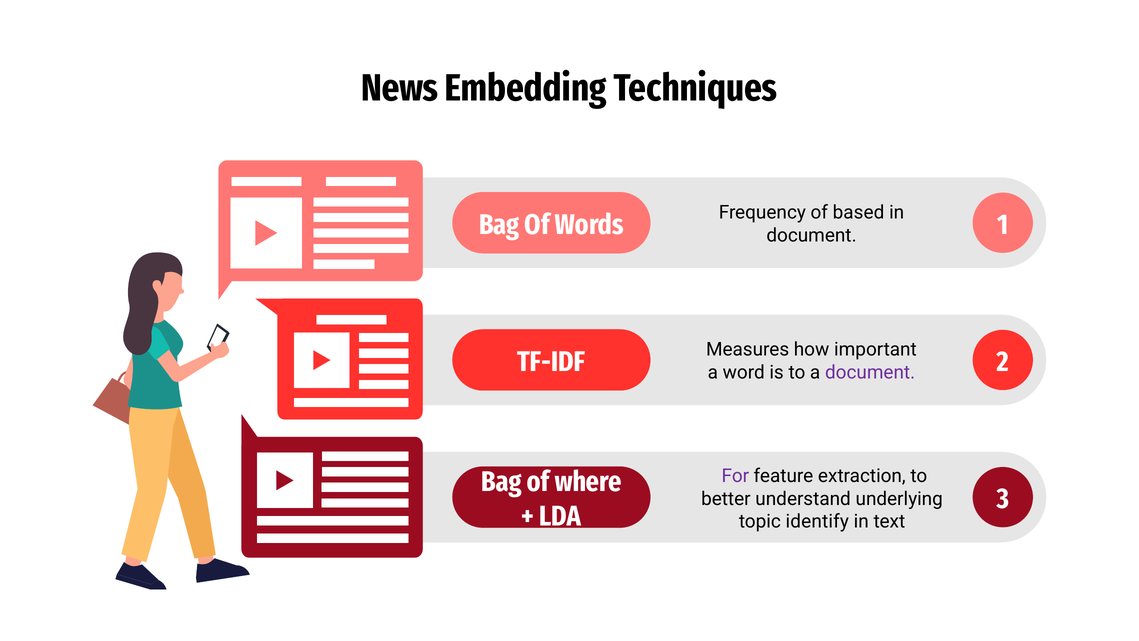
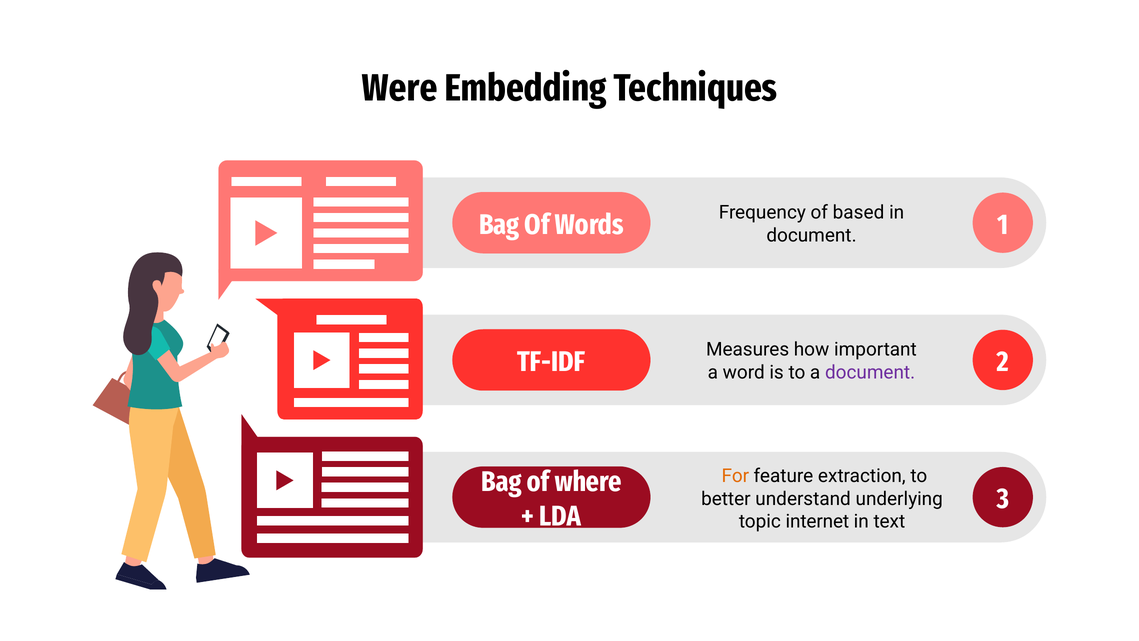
News: News -> Were
For colour: purple -> orange
identify: identify -> internet
